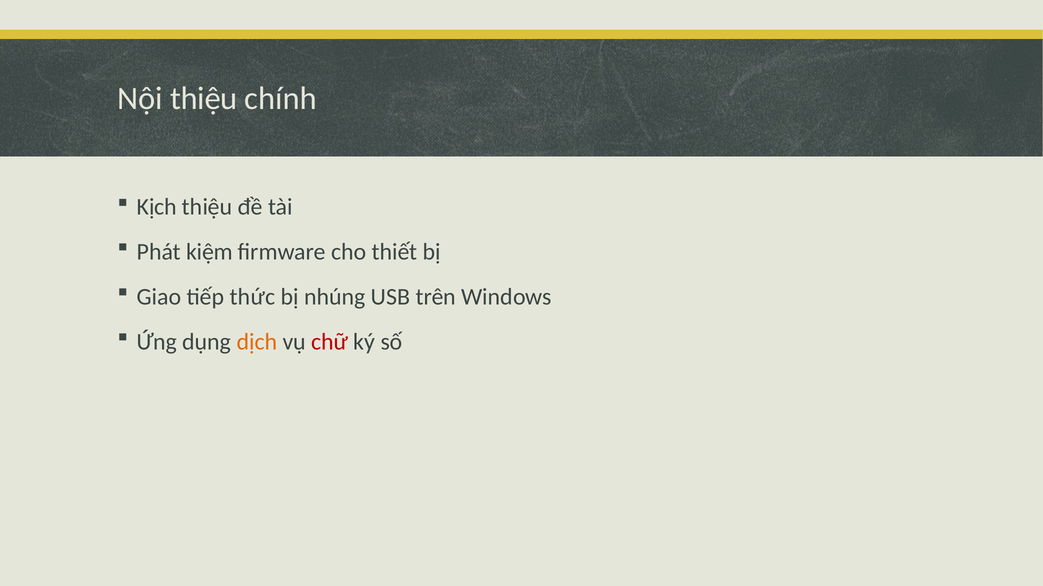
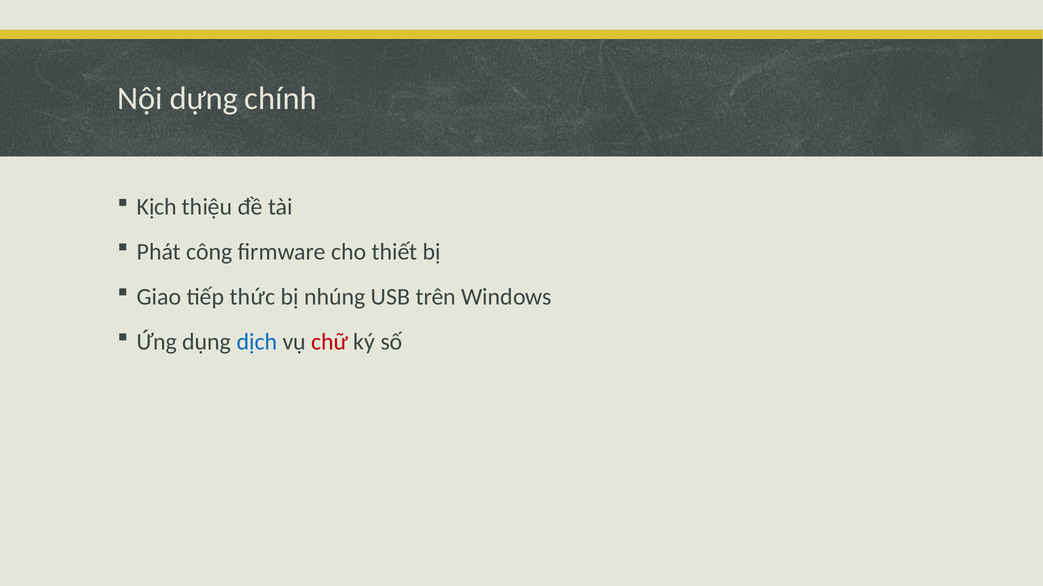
Nội thiệu: thiệu -> dựng
kiệm: kiệm -> công
dịch colour: orange -> blue
